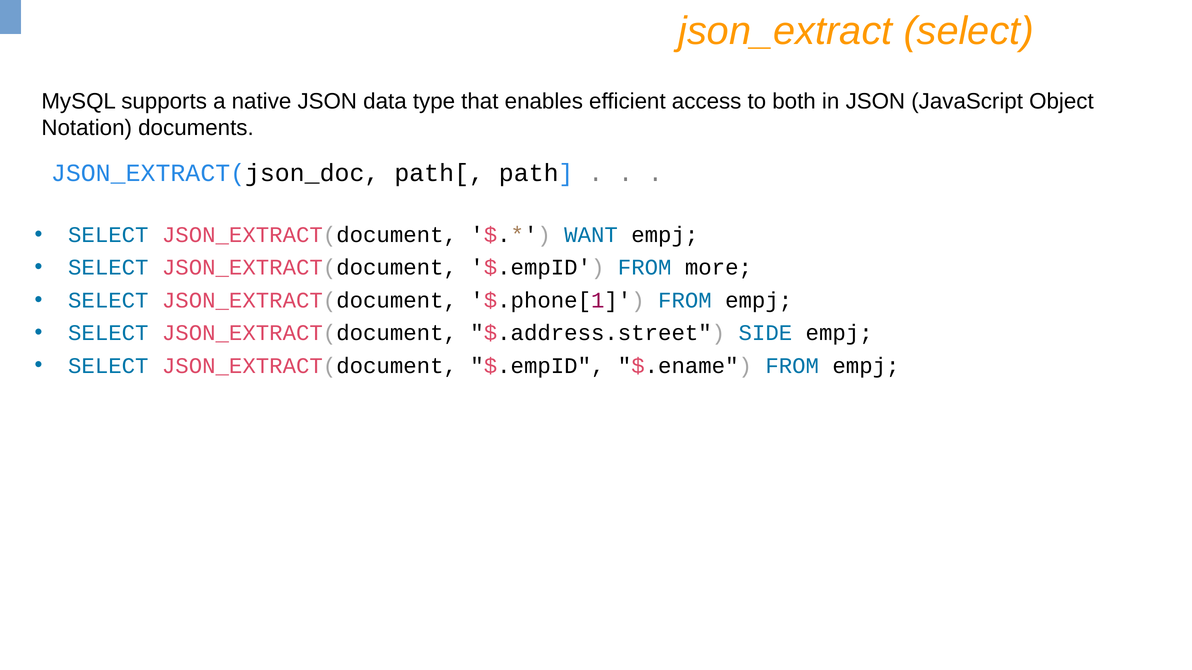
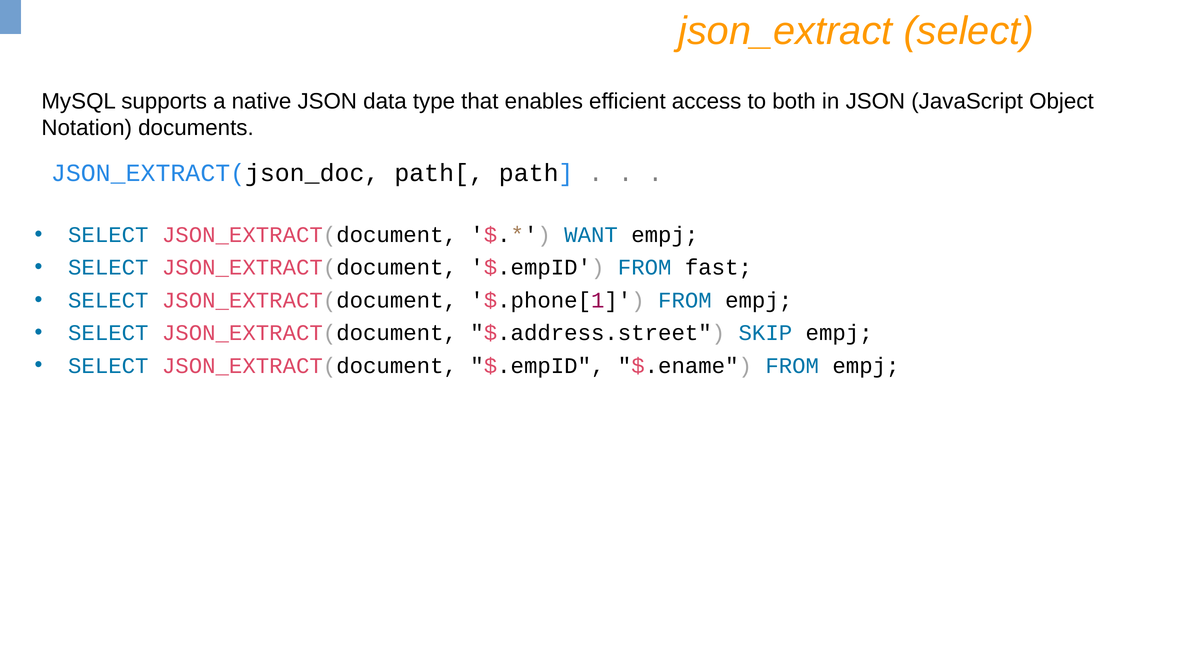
more: more -> fast
SIDE: SIDE -> SKIP
